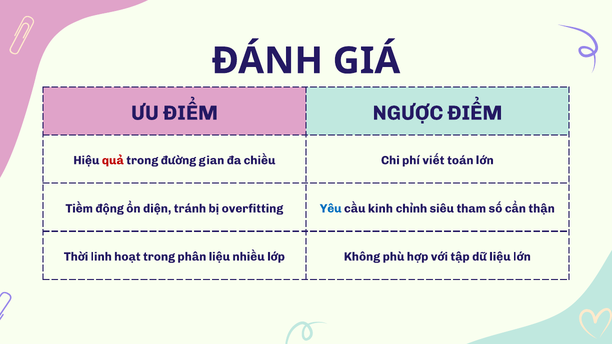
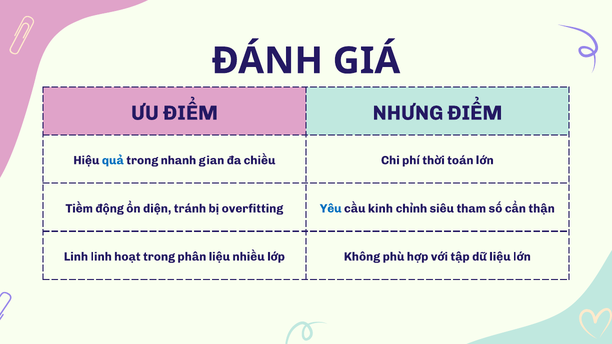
NGƯỢC: NGƯỢC -> NHƯNG
quả colour: red -> blue
đường: đường -> nhanh
viết: viết -> thời
Thời at (76, 257): Thời -> Linh
